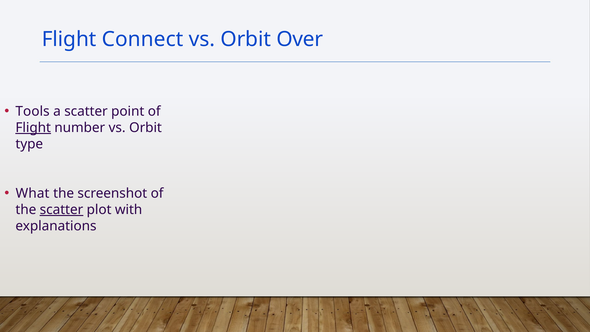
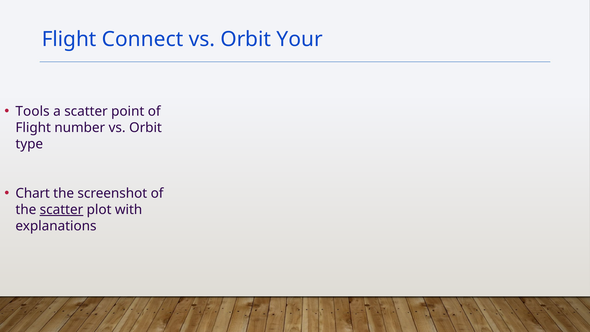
Over: Over -> Your
Flight at (33, 128) underline: present -> none
What: What -> Chart
